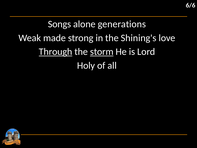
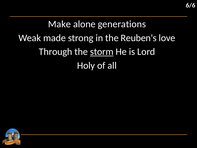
Songs: Songs -> Make
Shining's: Shining's -> Reuben's
Through underline: present -> none
